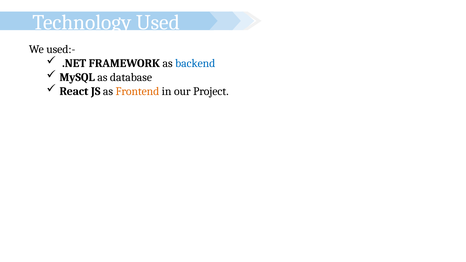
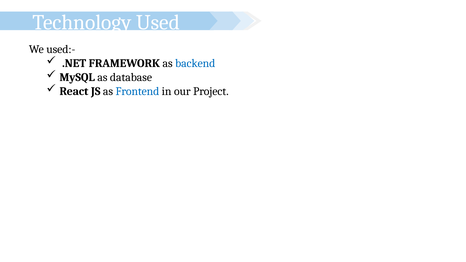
Frontend colour: orange -> blue
